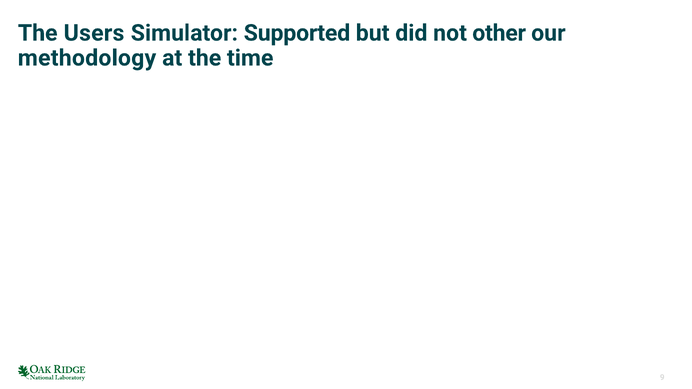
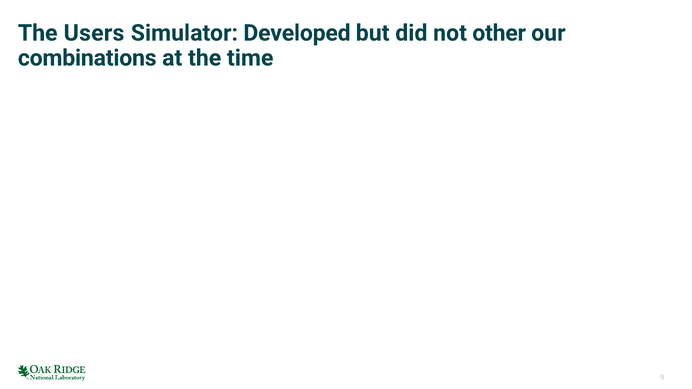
Supported: Supported -> Developed
methodology: methodology -> combinations
